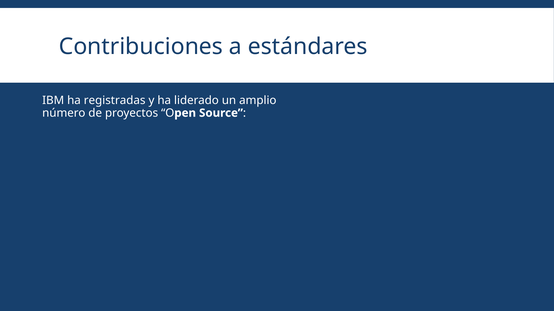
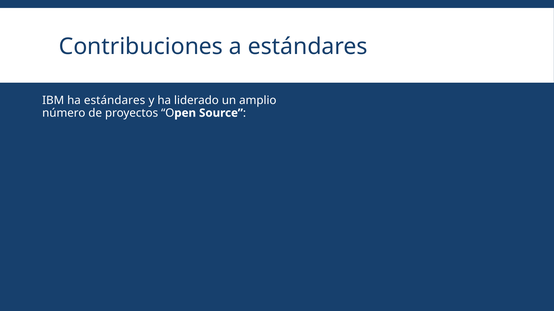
ha registradas: registradas -> estándares
